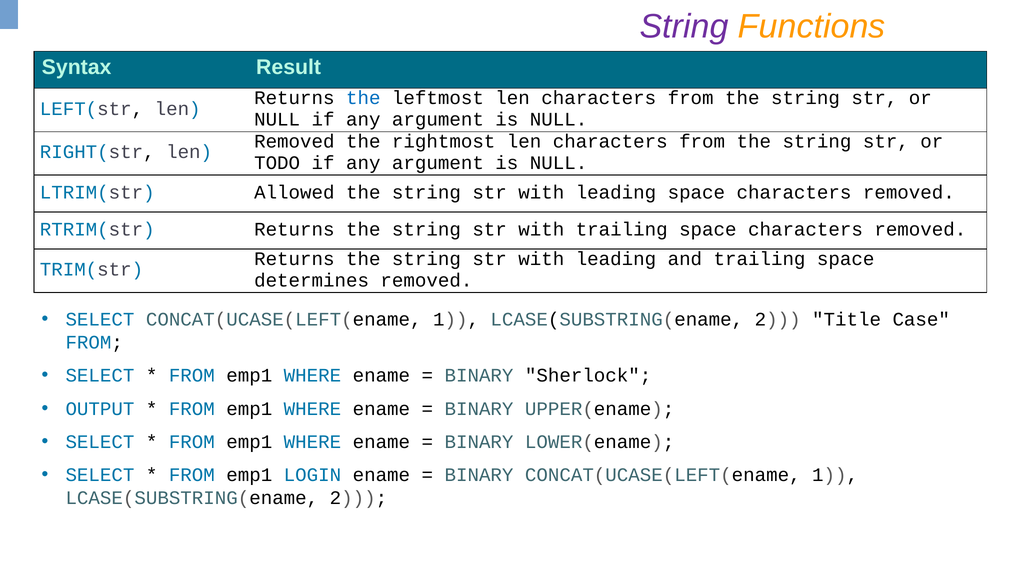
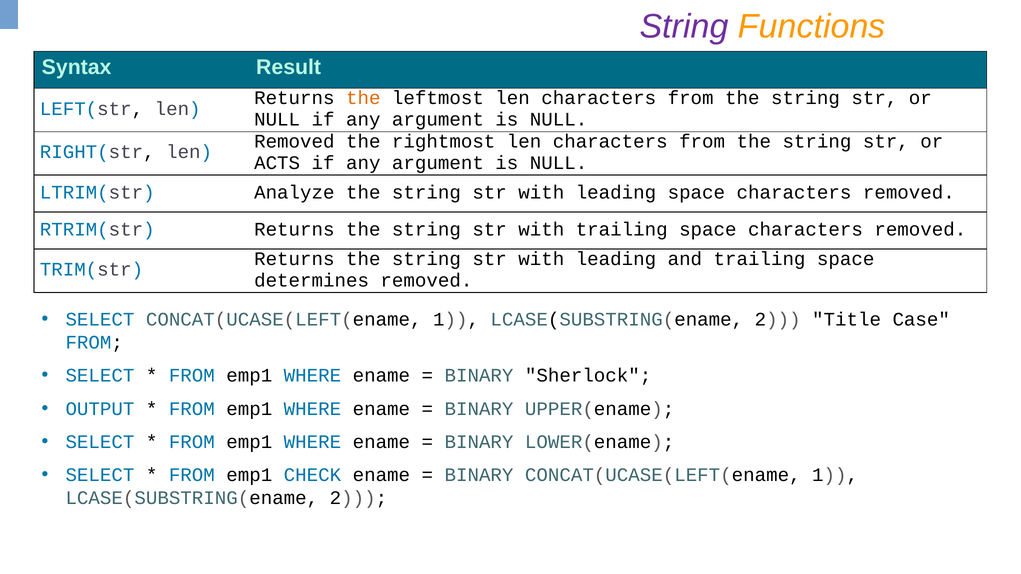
the at (363, 98) colour: blue -> orange
TODO: TODO -> ACTS
Allowed: Allowed -> Analyze
LOGIN: LOGIN -> CHECK
